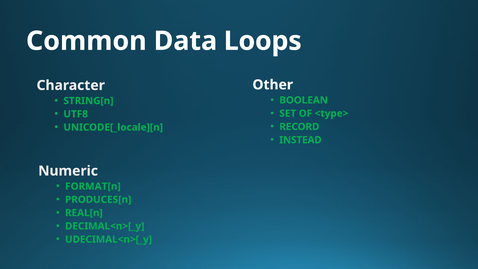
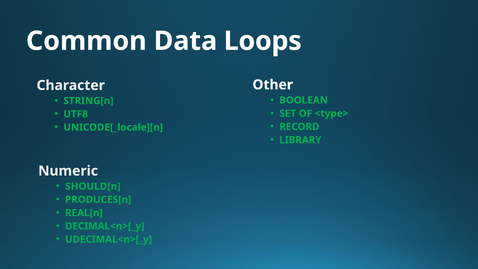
INSTEAD: INSTEAD -> LIBRARY
FORMAT[n: FORMAT[n -> SHOULD[n
